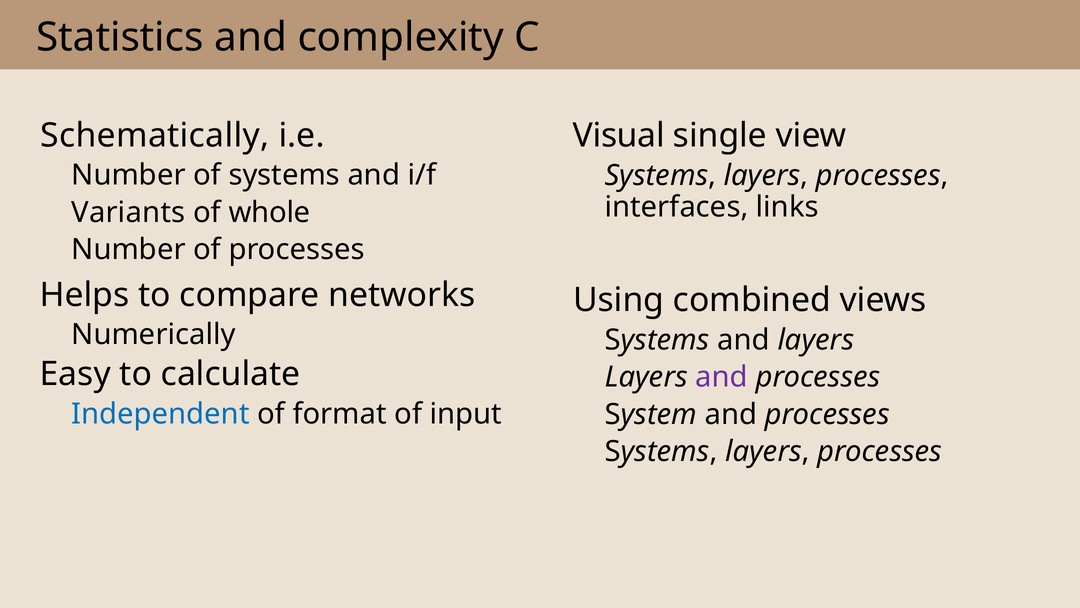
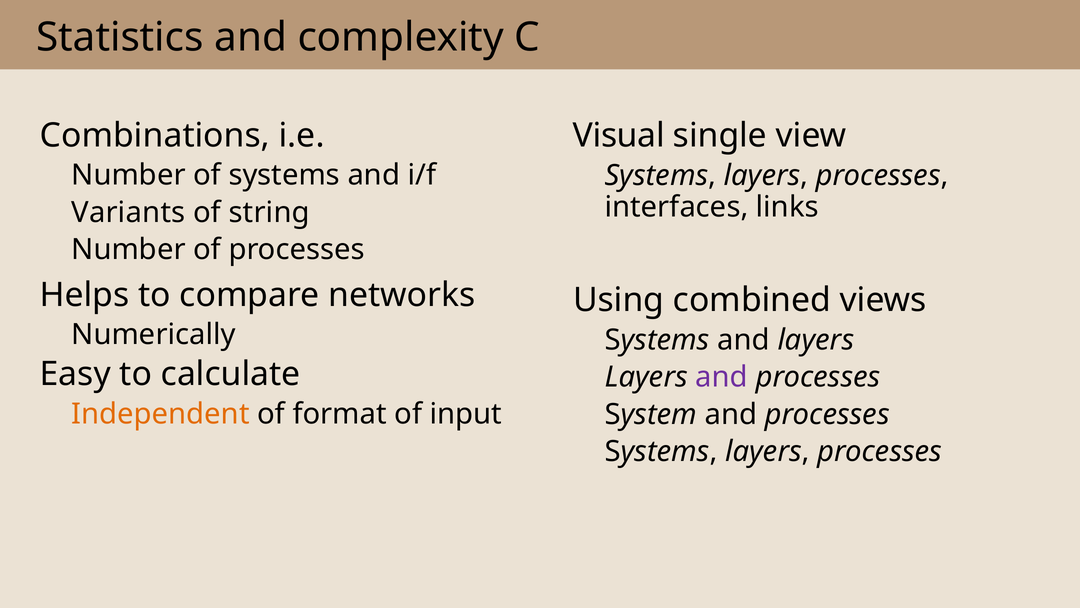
Schematically: Schematically -> Combinations
whole: whole -> string
Independent colour: blue -> orange
